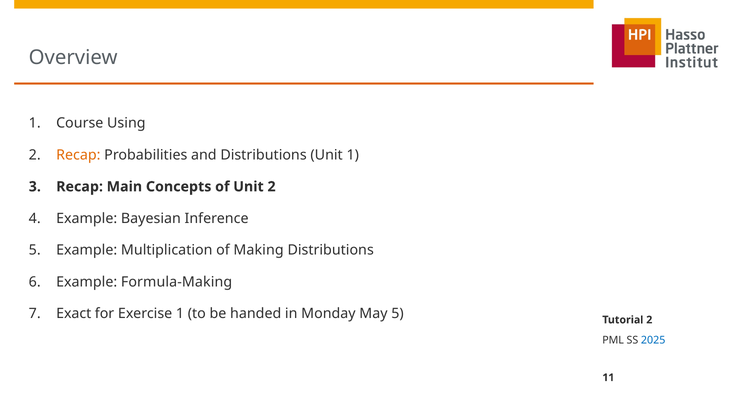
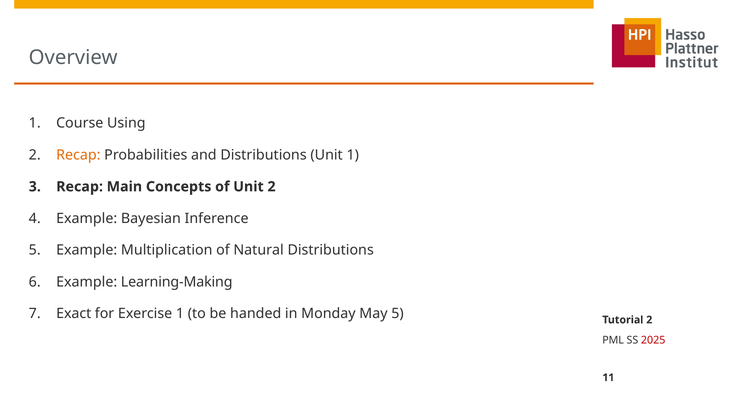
Making: Making -> Natural
Formula-Making: Formula-Making -> Learning-Making
2025 colour: blue -> red
